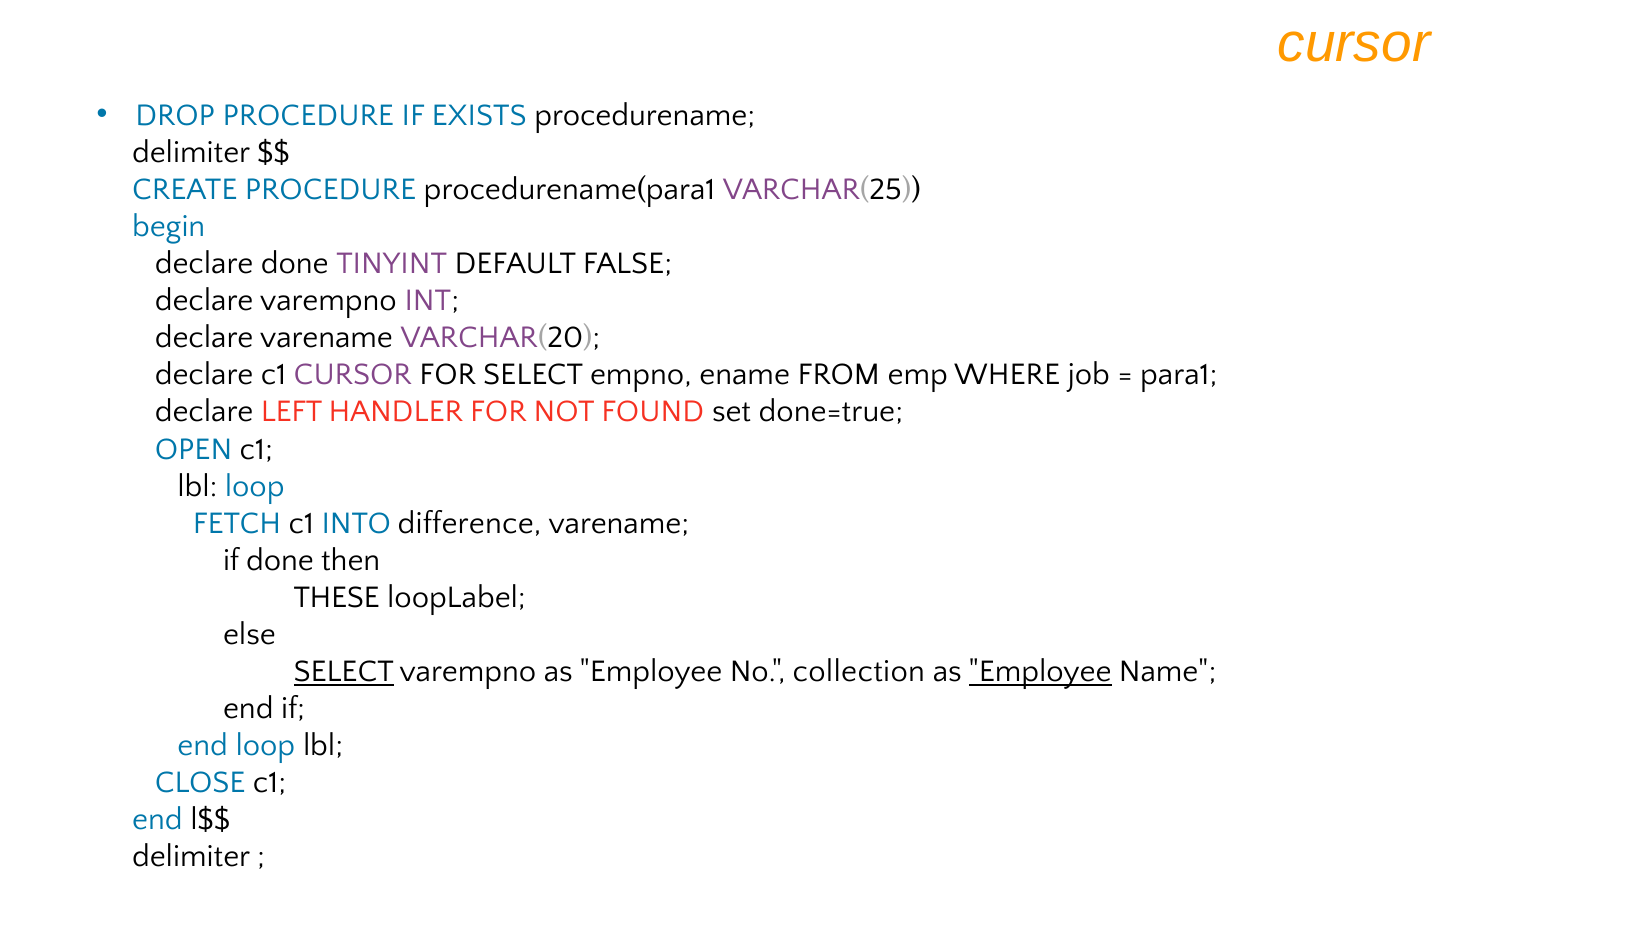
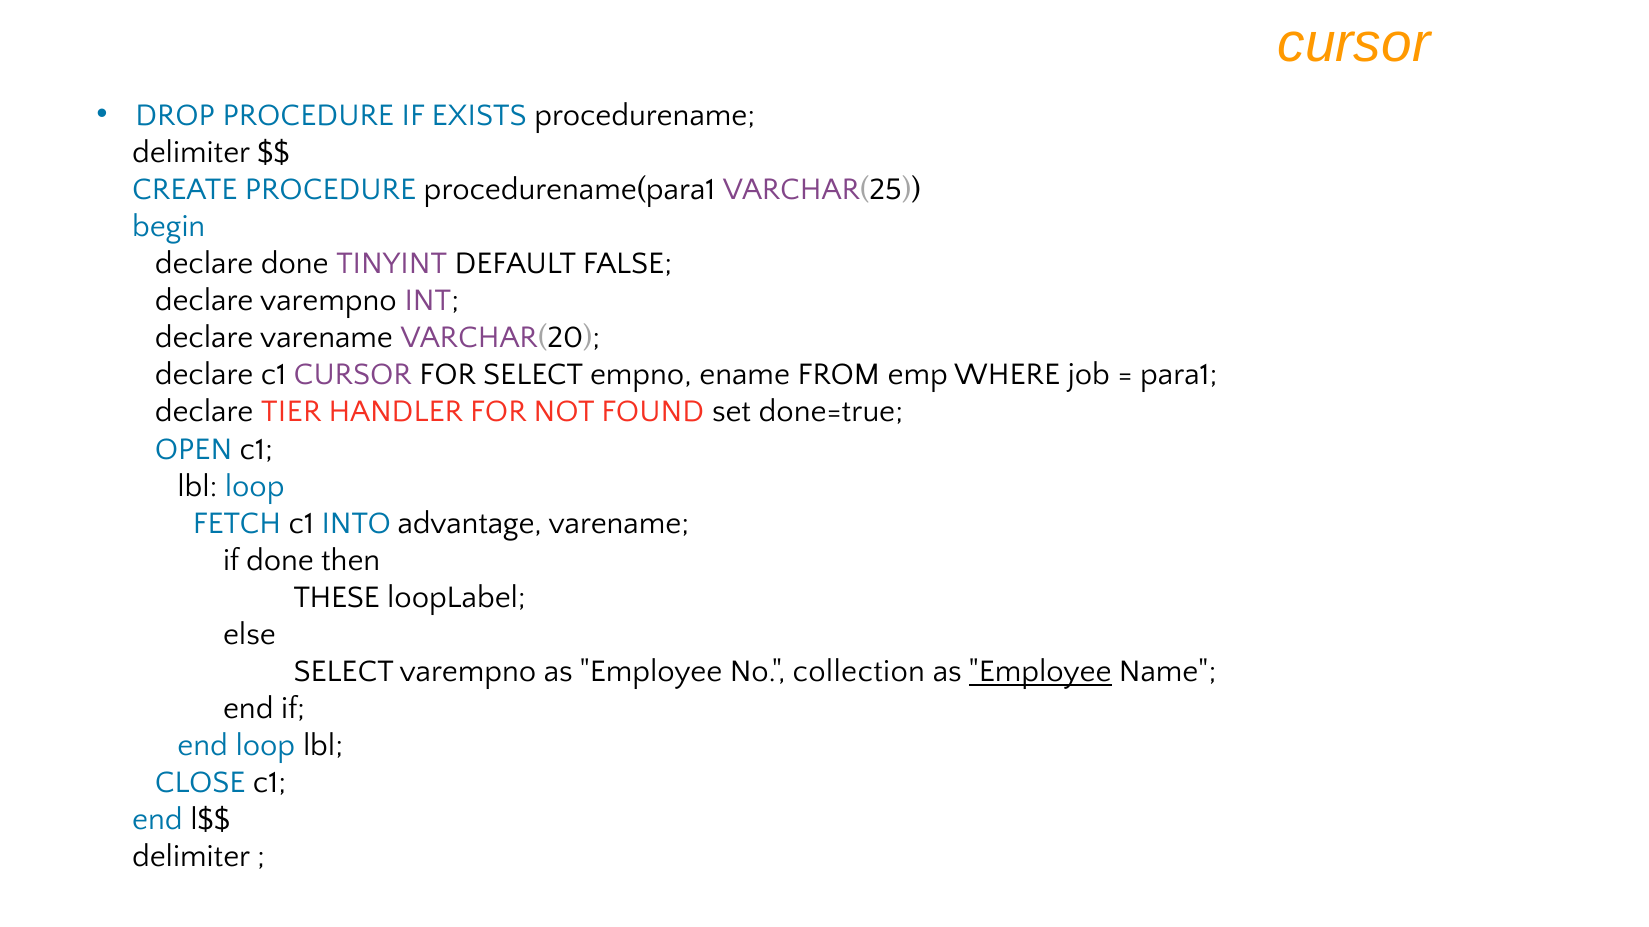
LEFT: LEFT -> TIER
difference: difference -> advantage
SELECT at (344, 672) underline: present -> none
